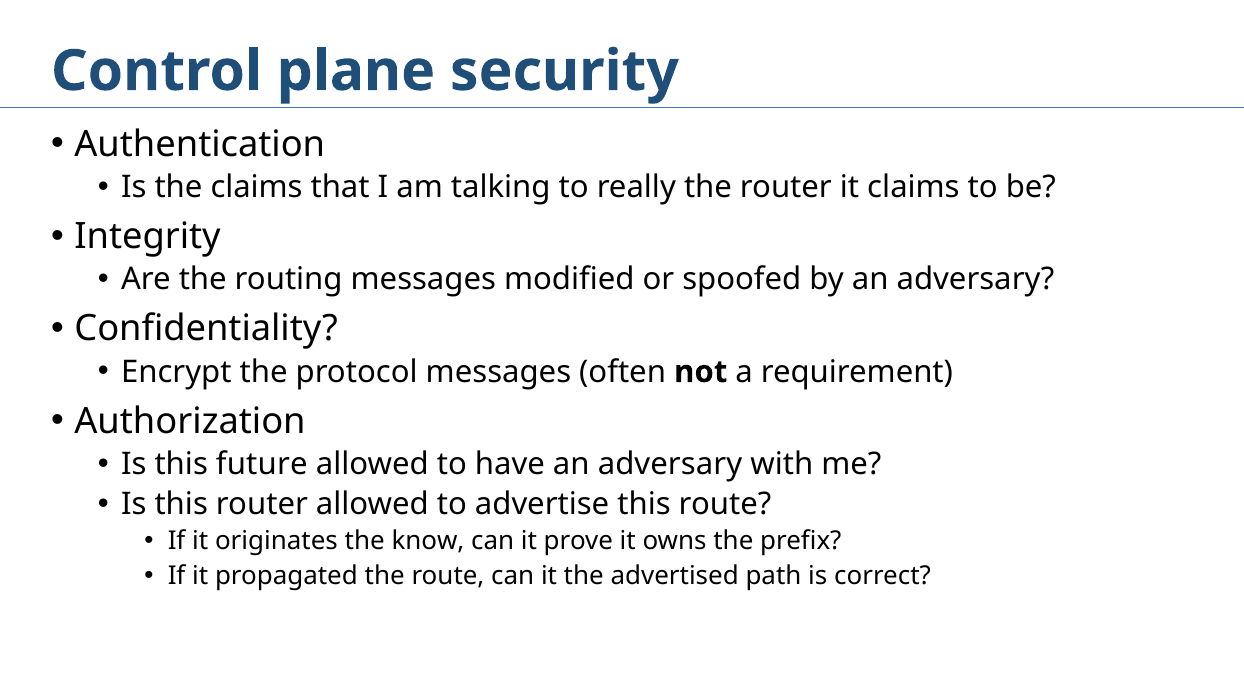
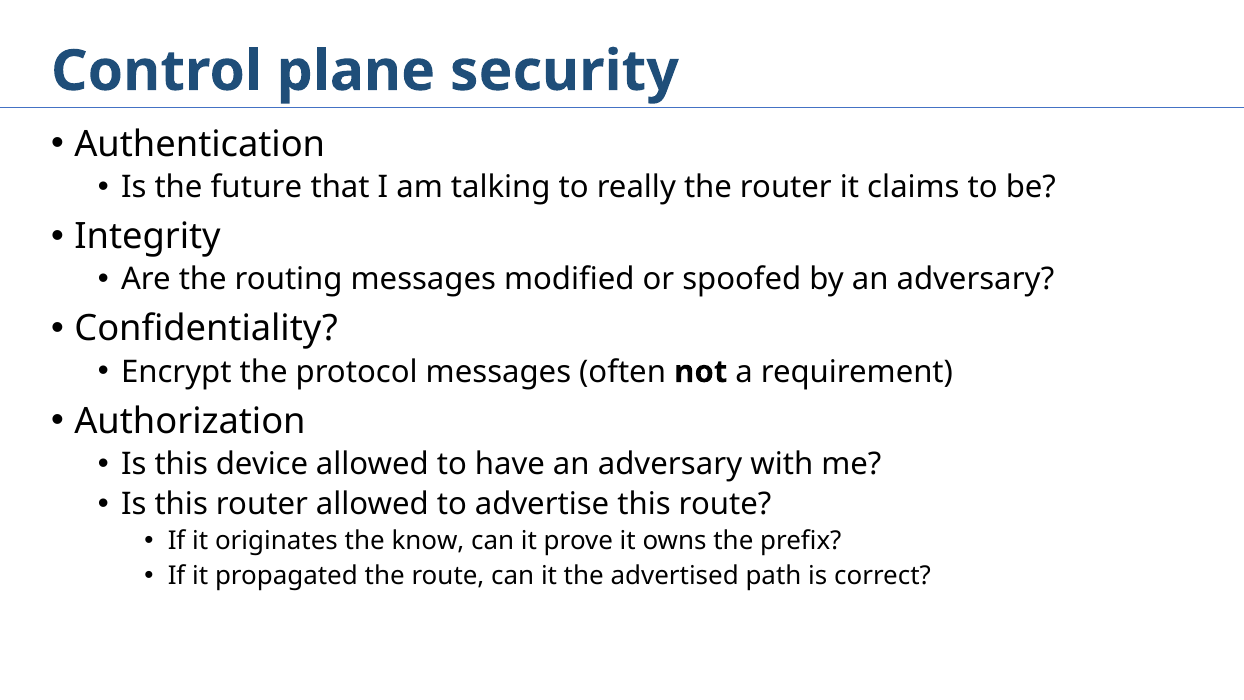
the claims: claims -> future
future: future -> device
